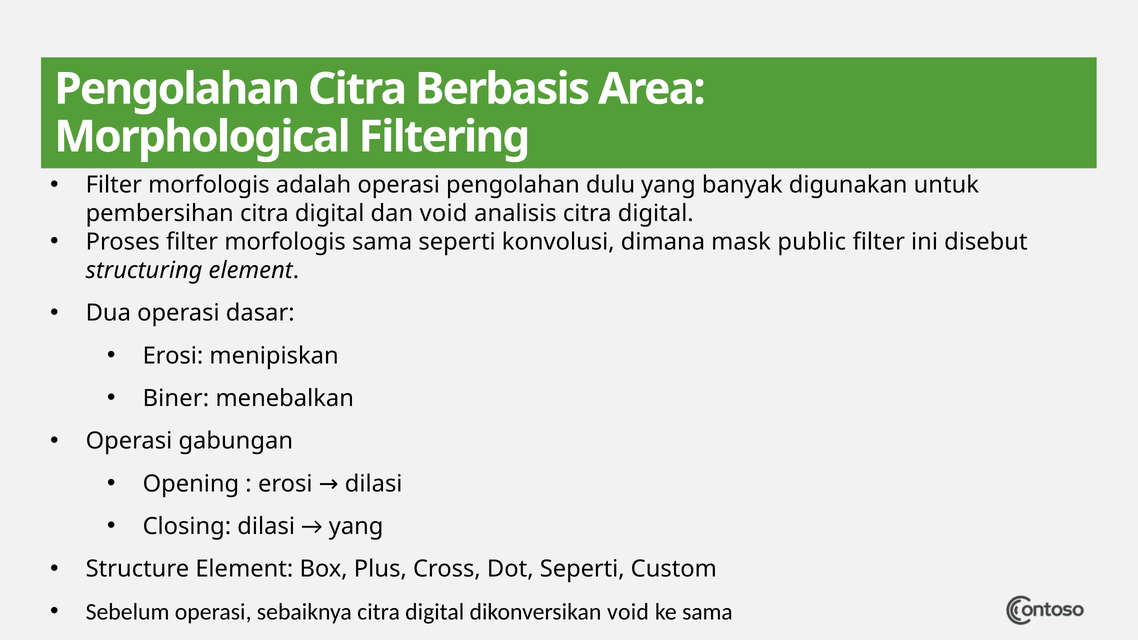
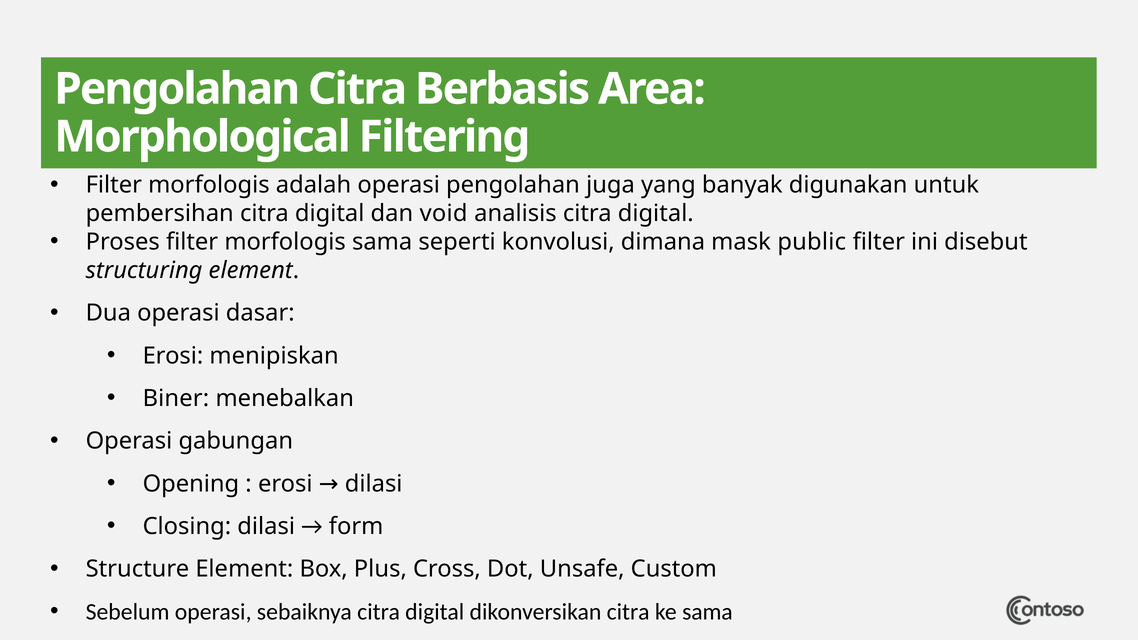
dulu: dulu -> juga
yang at (356, 527): yang -> form
Dot Seperti: Seperti -> Unsafe
dikonversikan void: void -> citra
